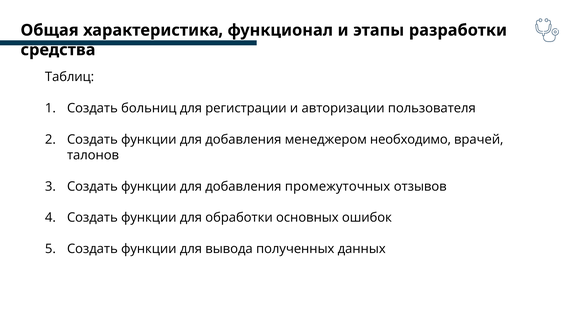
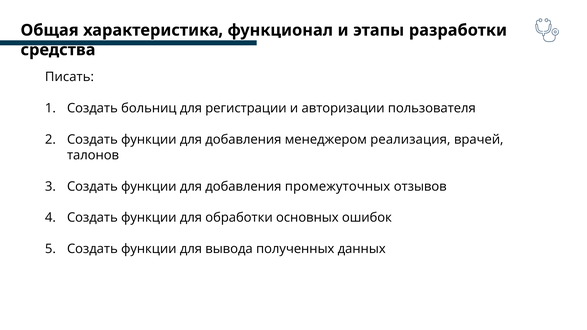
Таблиц: Таблиц -> Писать
необходимо: необходимо -> реализация
